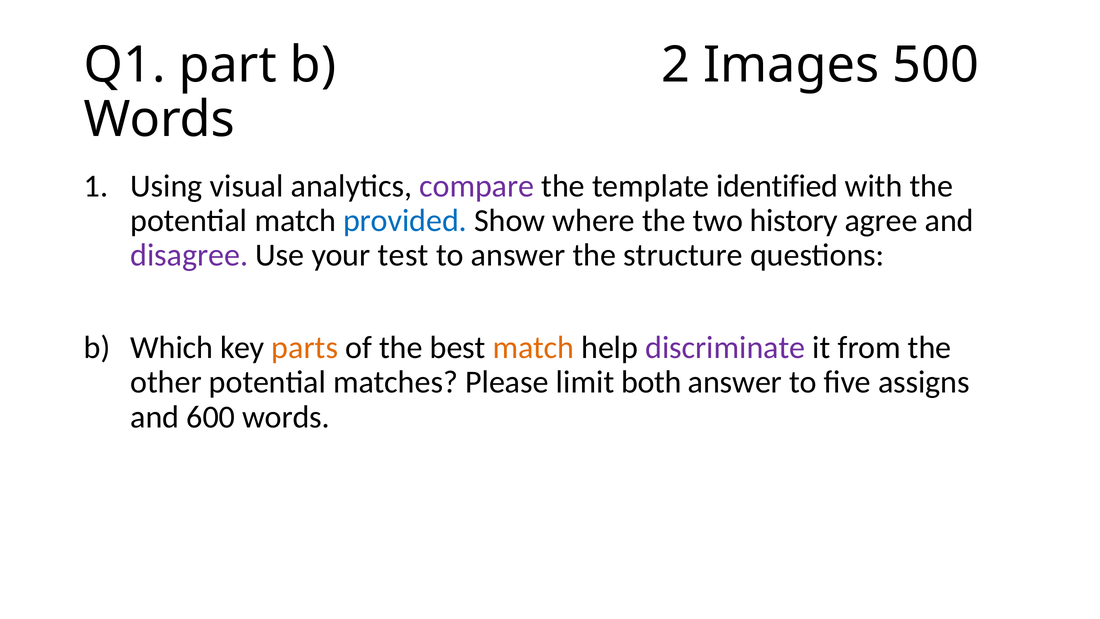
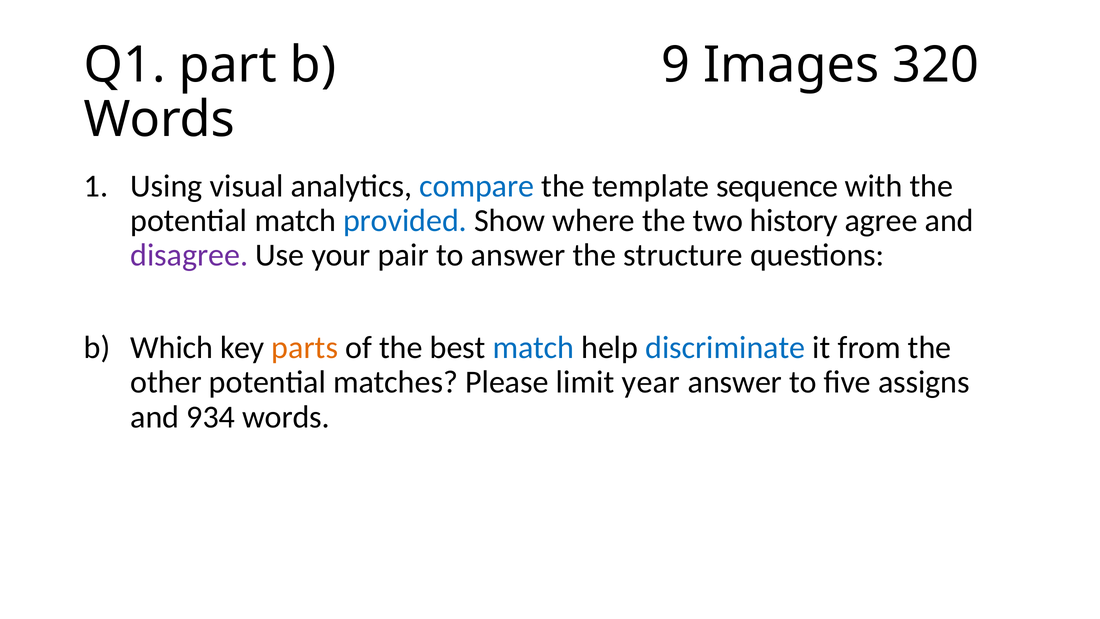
2: 2 -> 9
500: 500 -> 320
compare colour: purple -> blue
identified: identified -> sequence
test: test -> pair
match at (533, 348) colour: orange -> blue
discriminate colour: purple -> blue
both: both -> year
600: 600 -> 934
